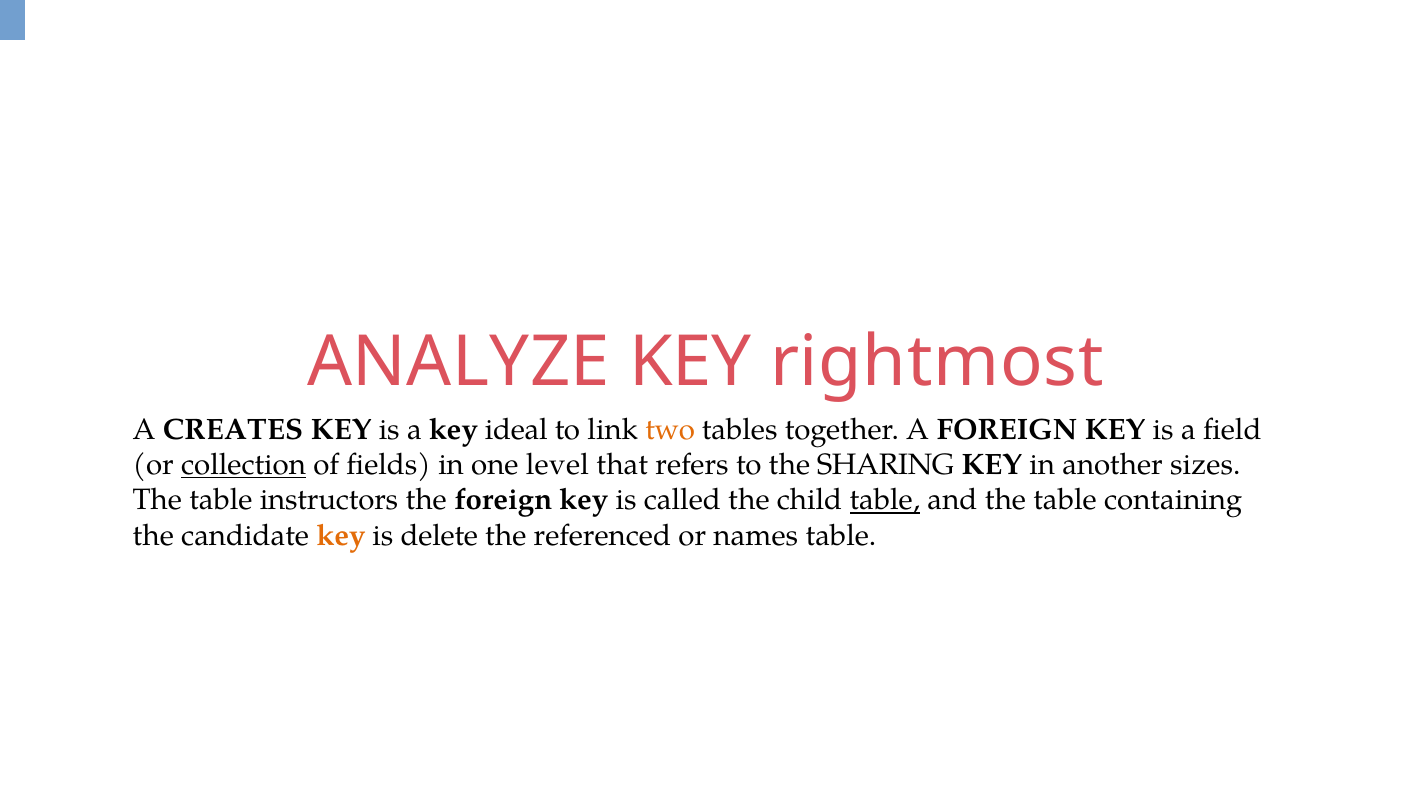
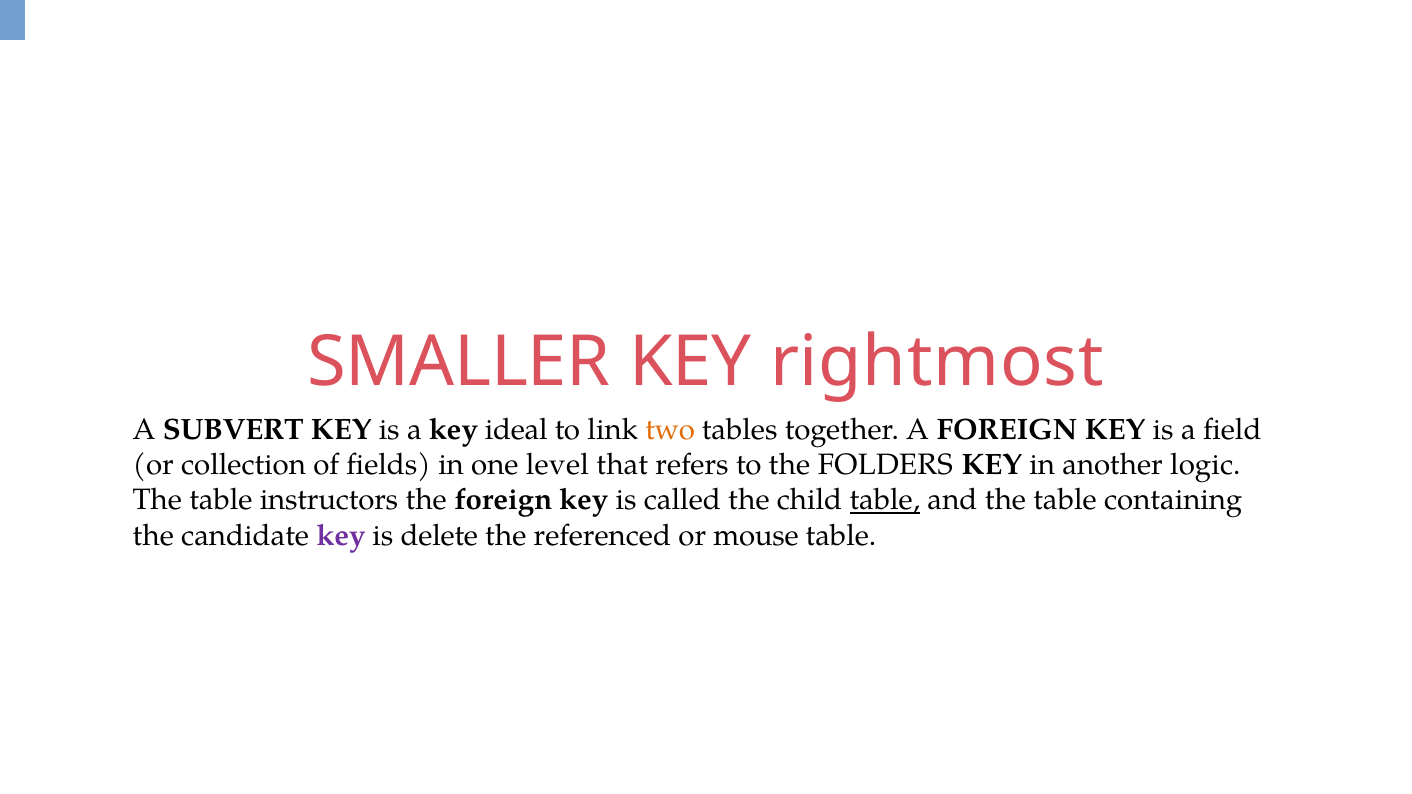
ANALYZE: ANALYZE -> SMALLER
CREATES: CREATES -> SUBVERT
collection underline: present -> none
SHARING: SHARING -> FOLDERS
sizes: sizes -> logic
key at (341, 536) colour: orange -> purple
names: names -> mouse
